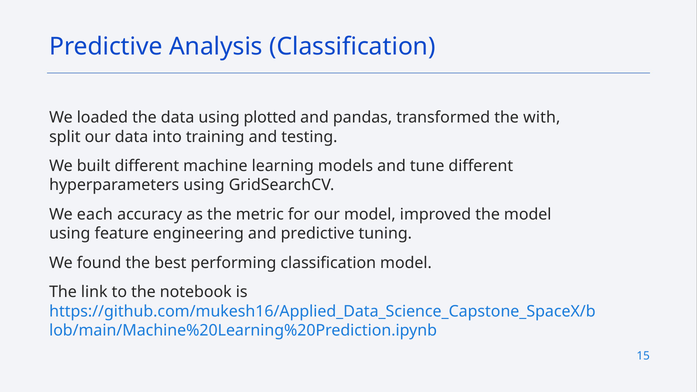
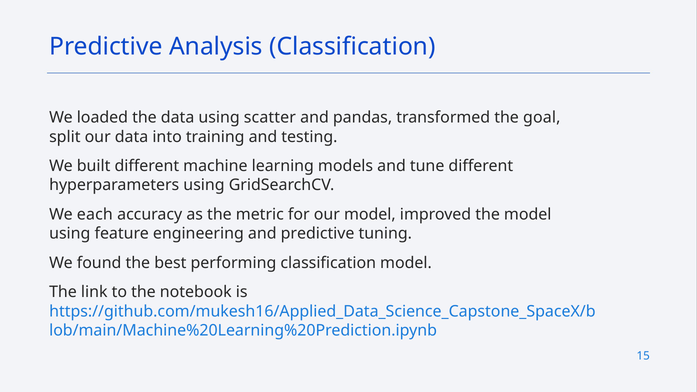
plotted: plotted -> scatter
with: with -> goal
